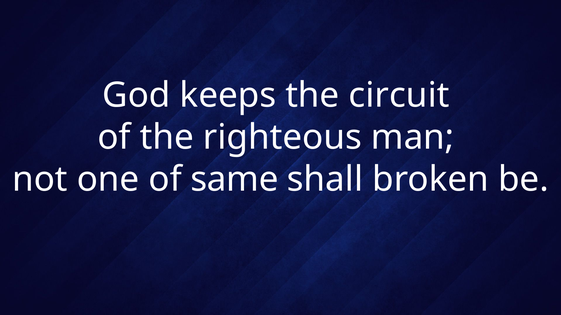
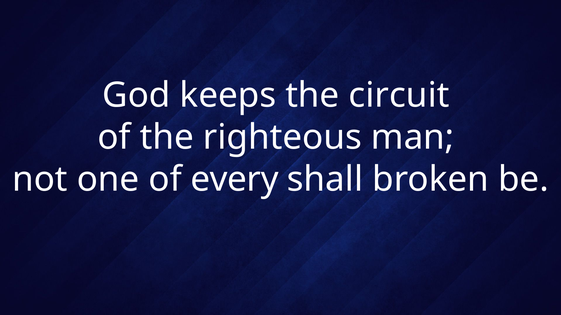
same: same -> every
